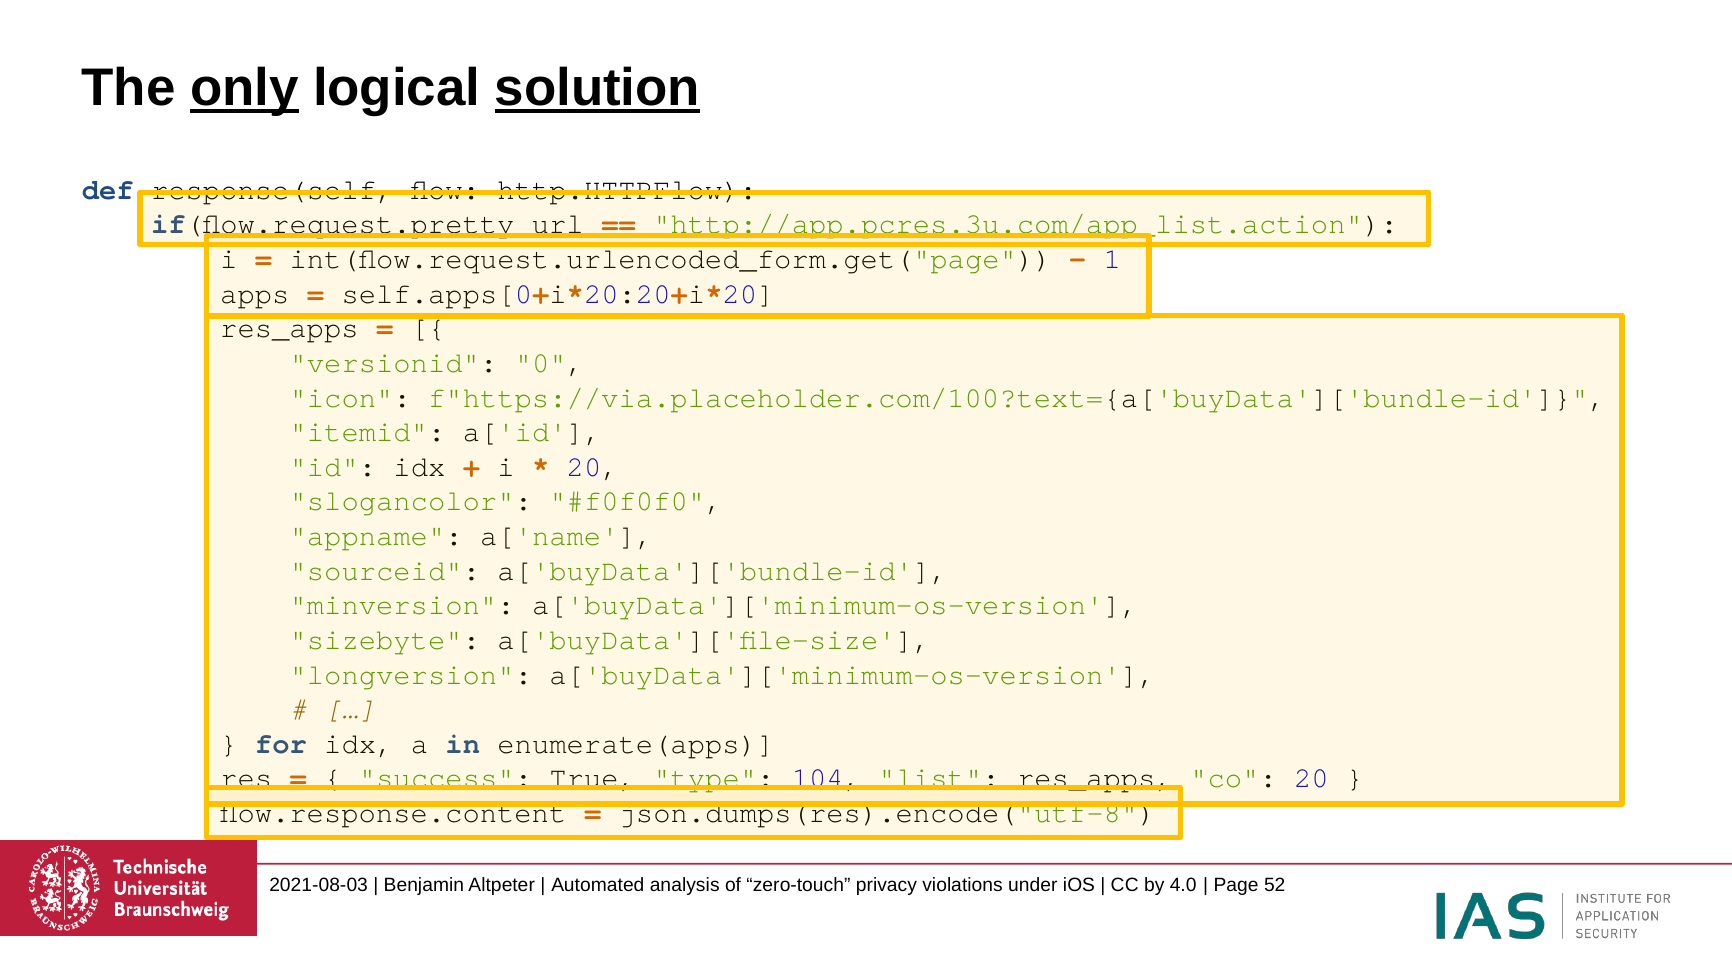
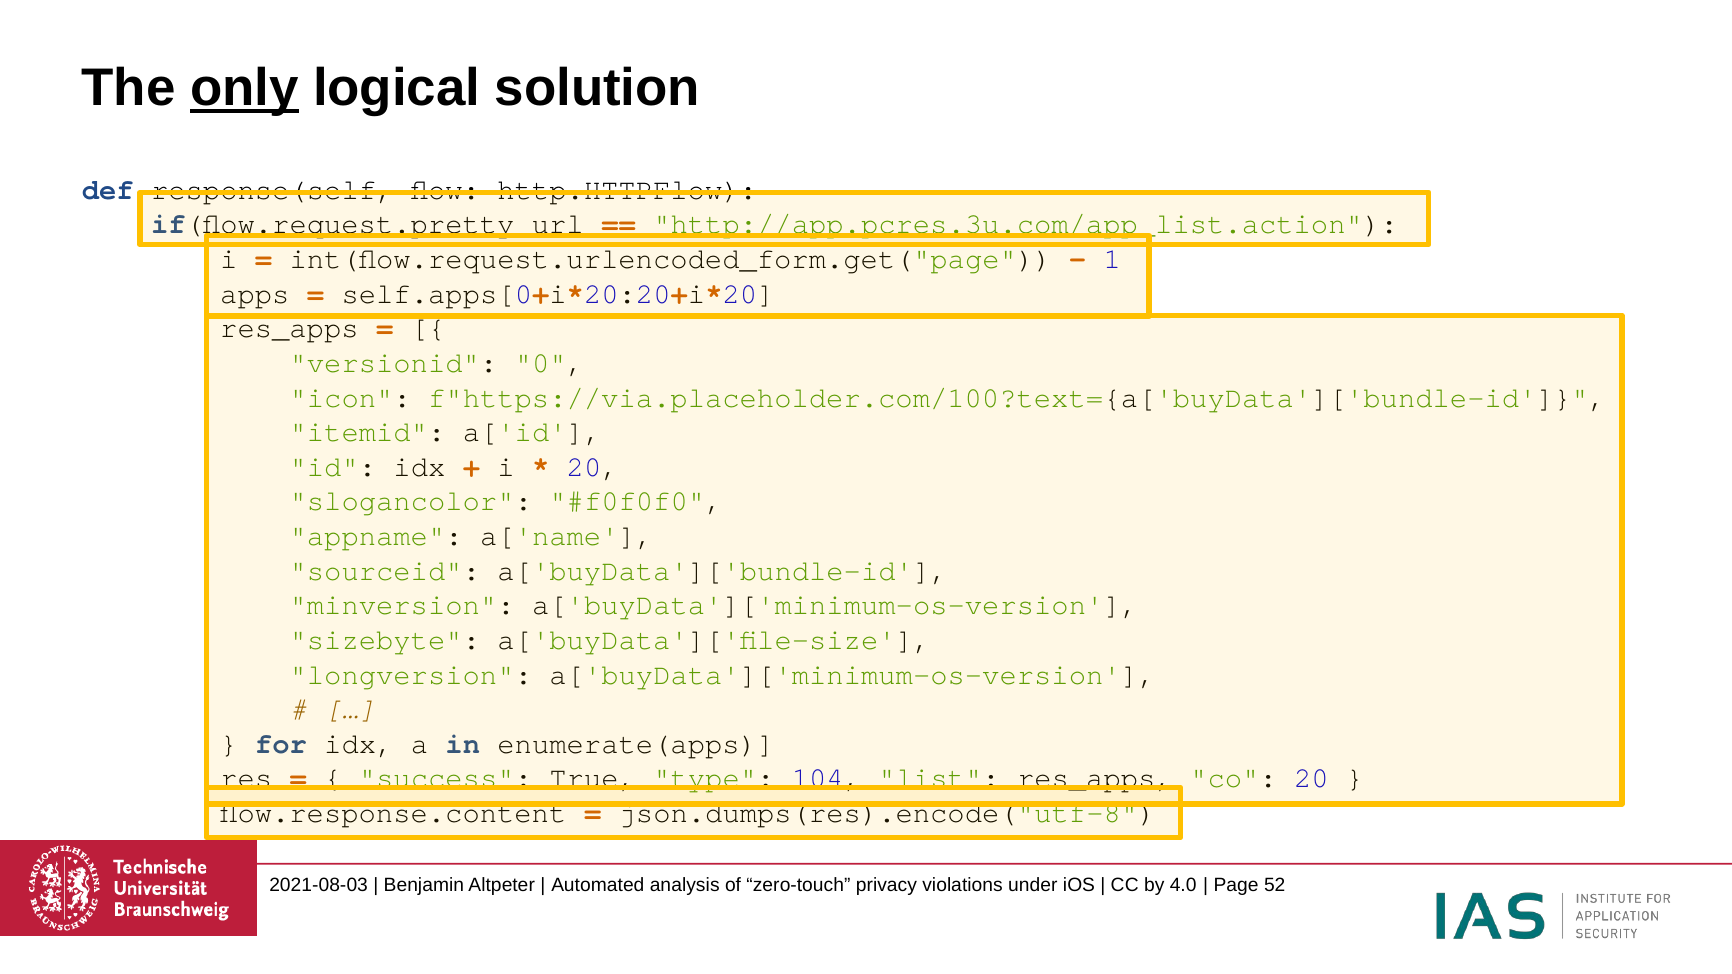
solution underline: present -> none
